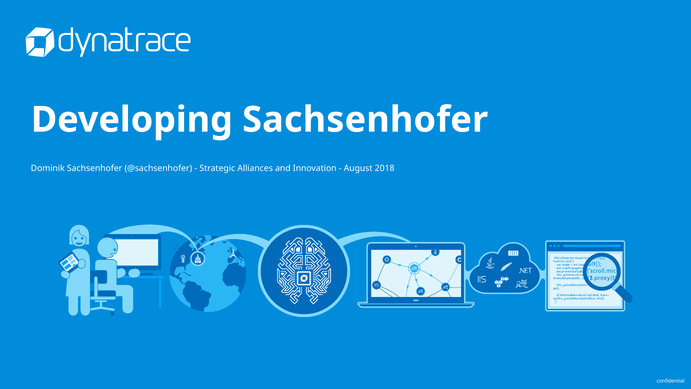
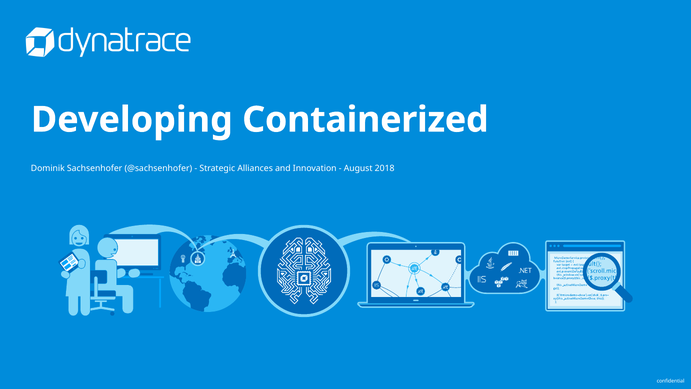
Developing Sachsenhofer: Sachsenhofer -> Containerized
